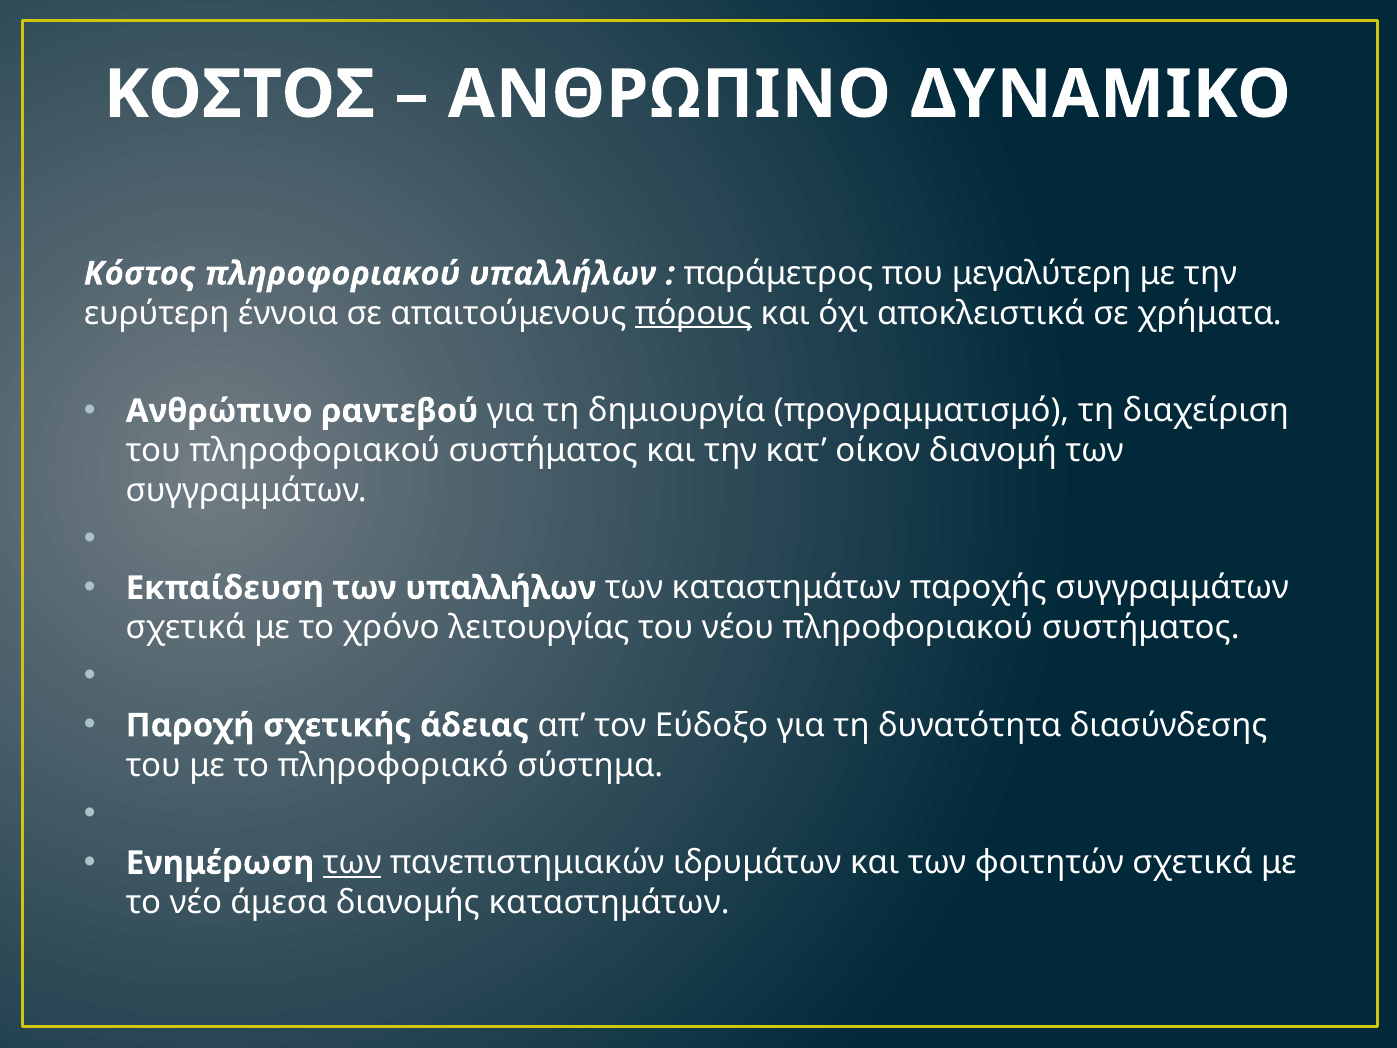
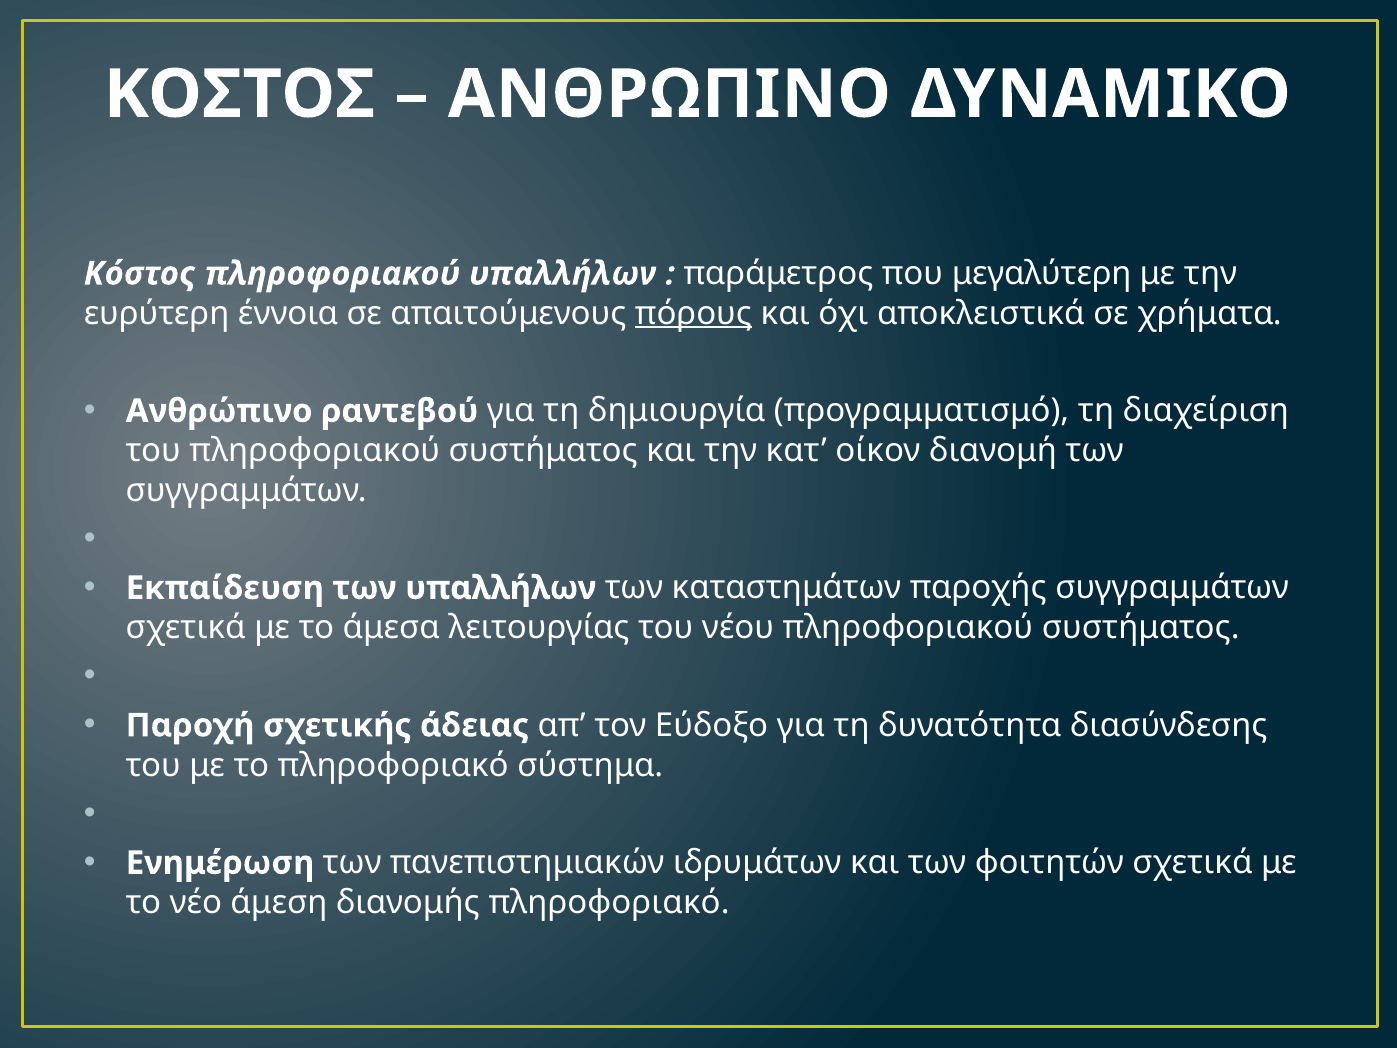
χρόνο: χρόνο -> άμεσα
των at (352, 863) underline: present -> none
άμεσα: άμεσα -> άμεση
διανομής καταστημάτων: καταστημάτων -> πληροφοριακό
